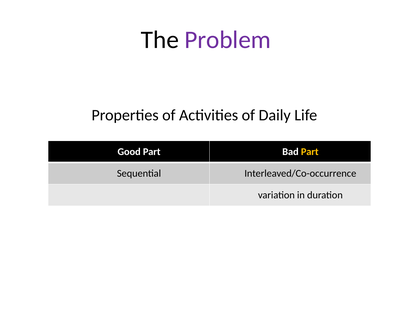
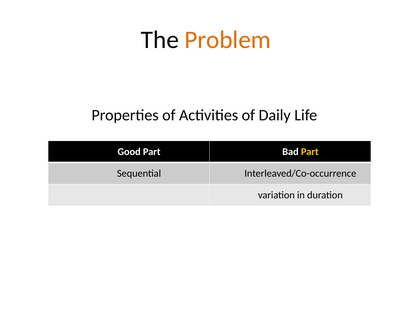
Problem colour: purple -> orange
